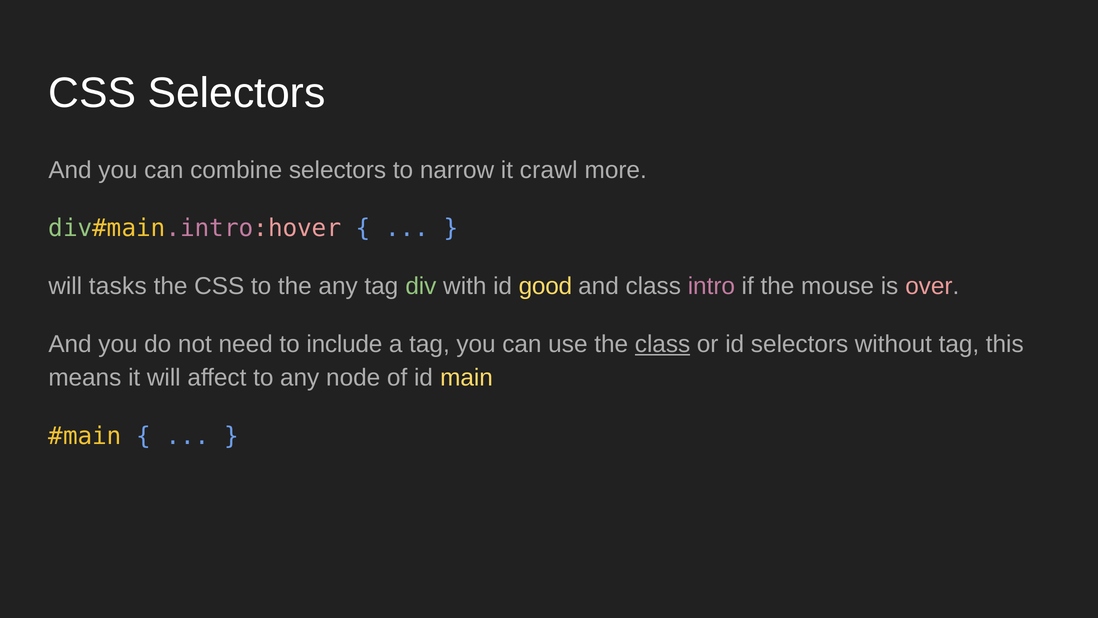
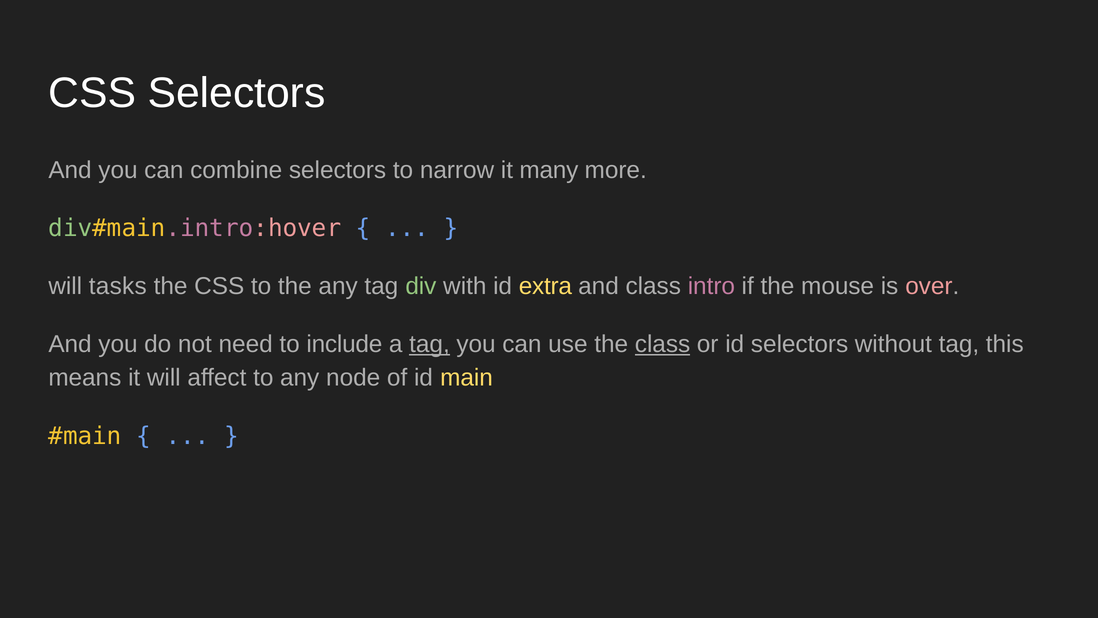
crawl: crawl -> many
good: good -> extra
tag at (429, 344) underline: none -> present
